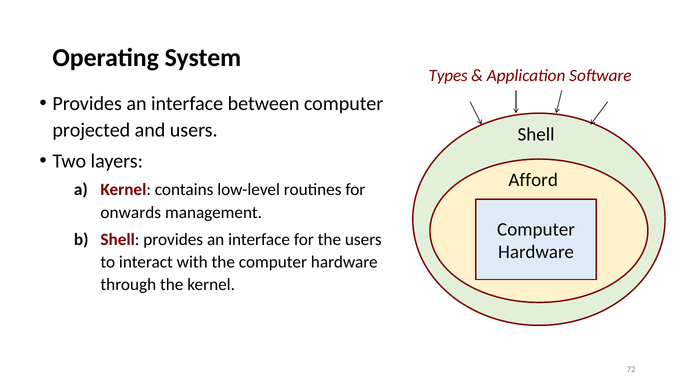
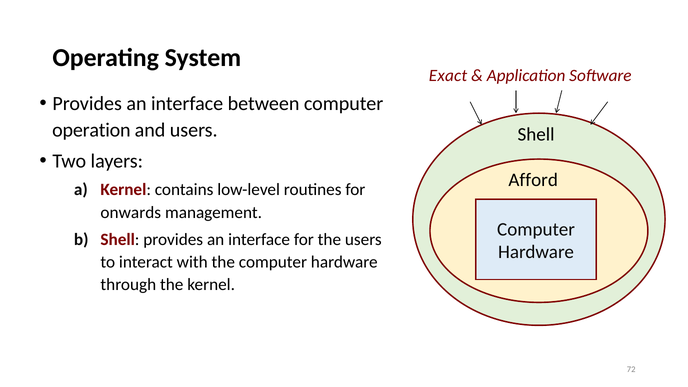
Types: Types -> Exact
projected: projected -> operation
